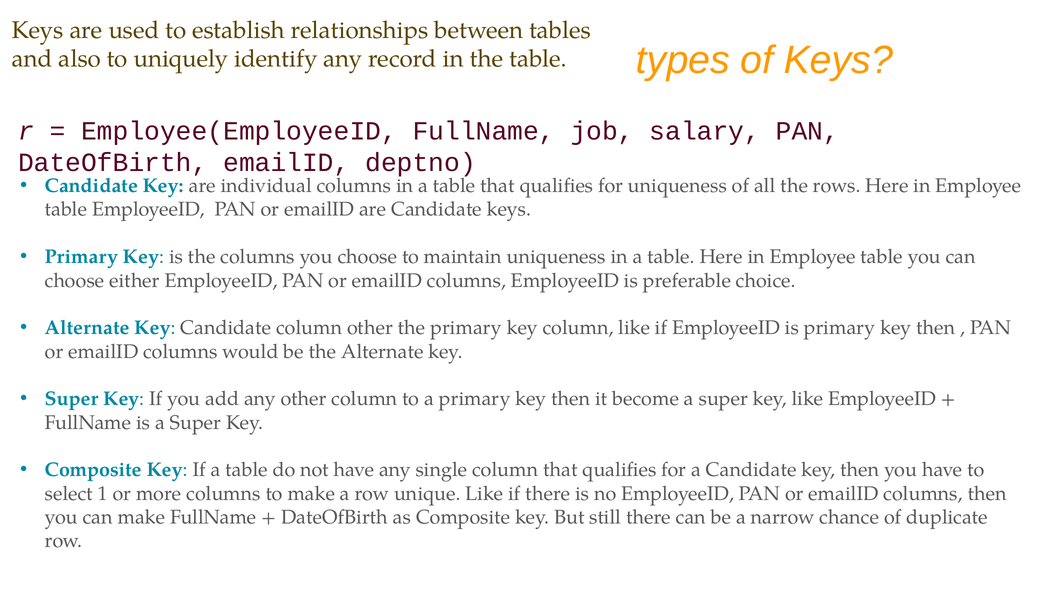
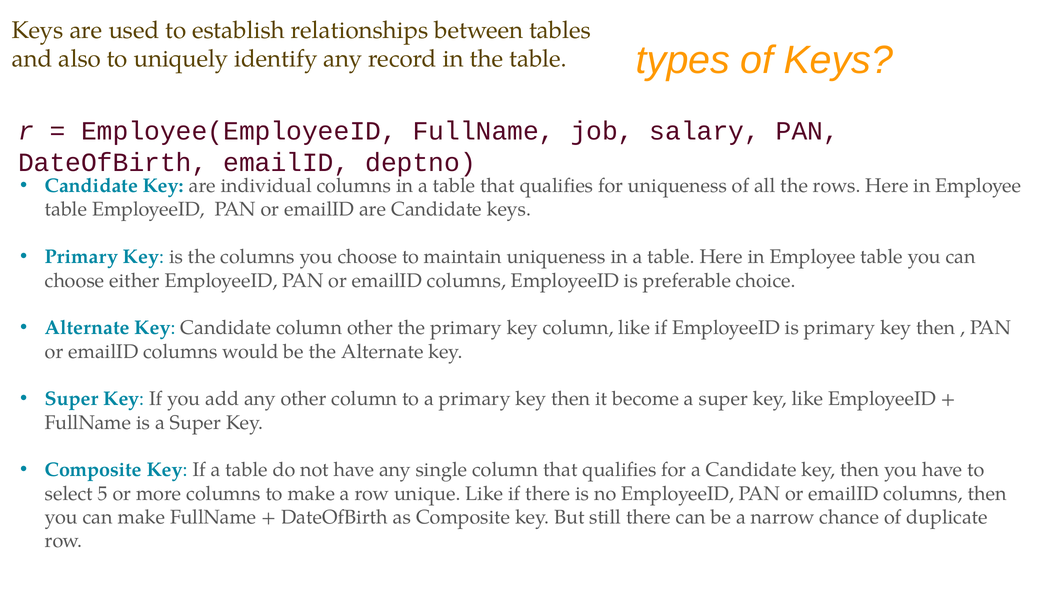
1: 1 -> 5
